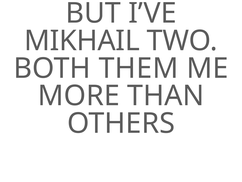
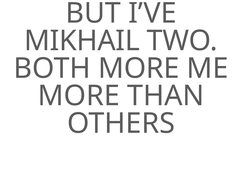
BOTH THEM: THEM -> MORE
